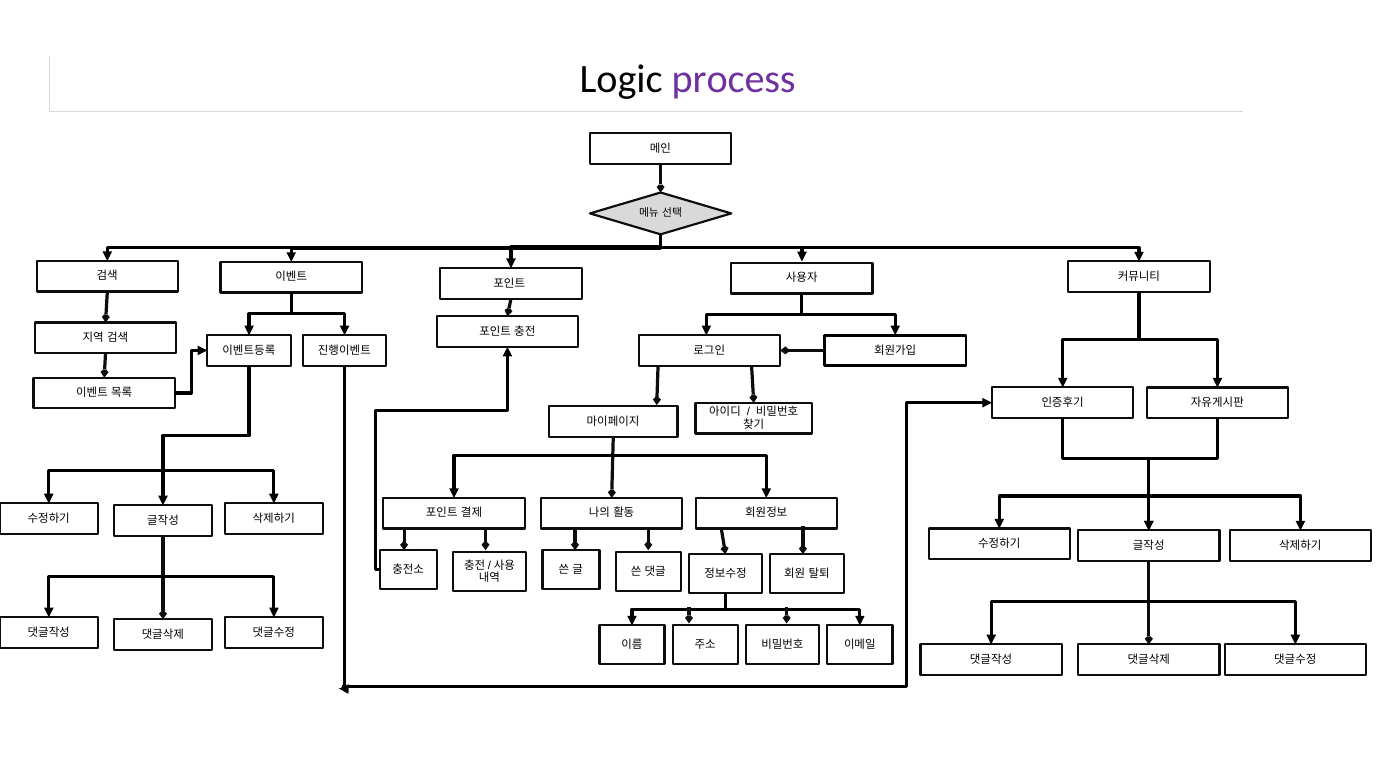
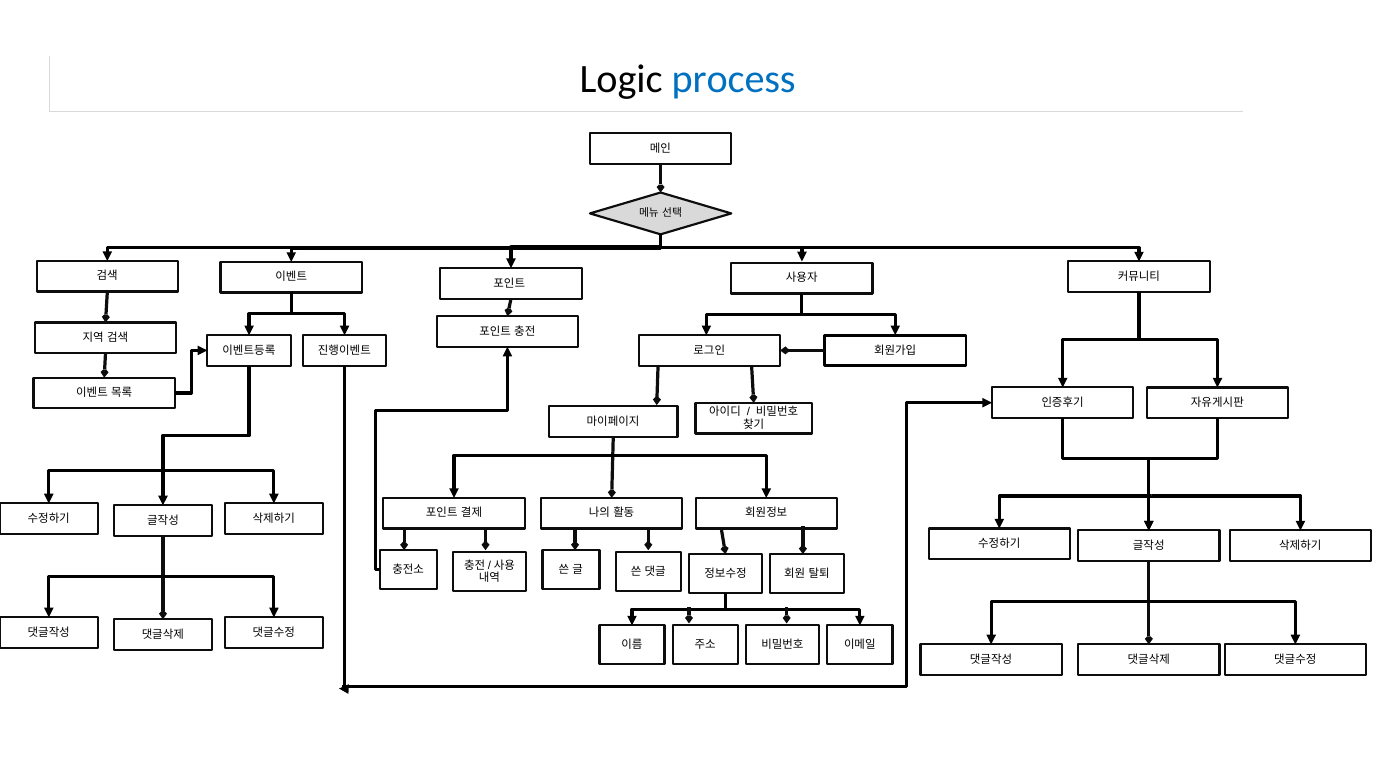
process colour: purple -> blue
